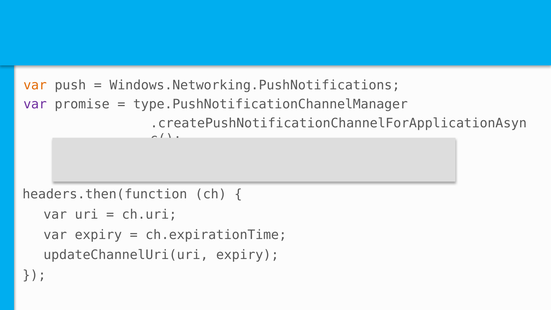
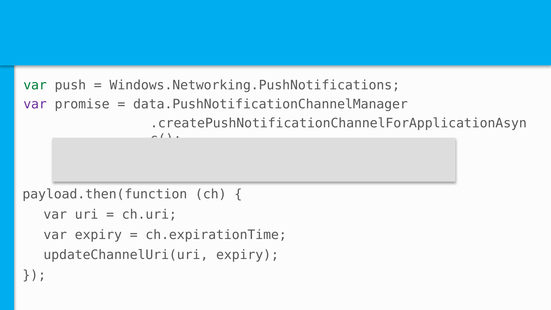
var at (35, 85) colour: orange -> green
type.PushNotificationChannelManager: type.PushNotificationChannelManager -> data.PushNotificationChannelManager
headers.then(function: headers.then(function -> payload.then(function
